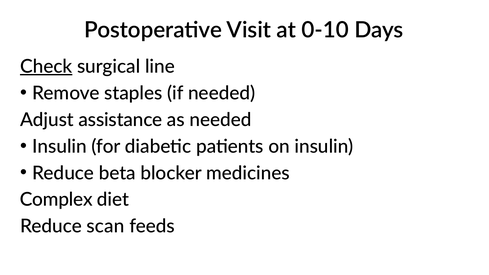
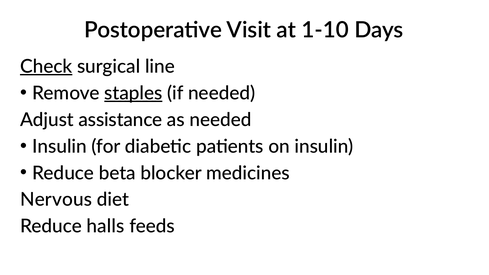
0-10: 0-10 -> 1-10
staples underline: none -> present
Complex: Complex -> Nervous
scan: scan -> halls
